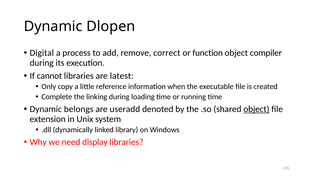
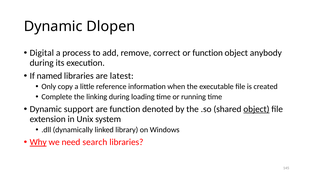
compiler: compiler -> anybody
cannot: cannot -> named
belongs: belongs -> support
are useradd: useradd -> function
Why underline: none -> present
display: display -> search
